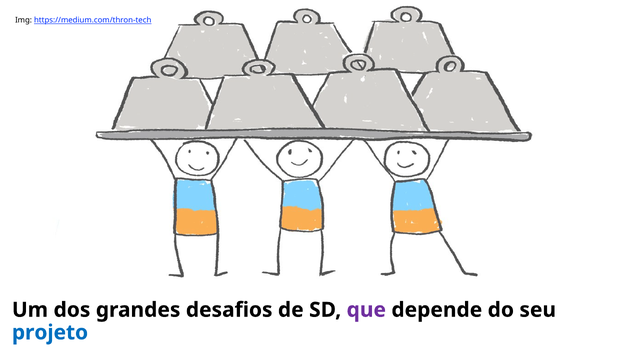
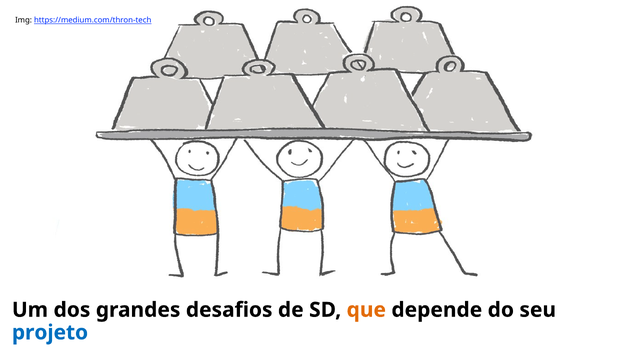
que colour: purple -> orange
